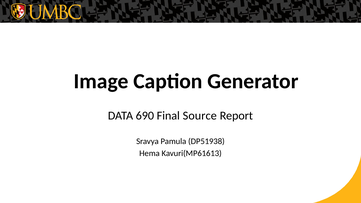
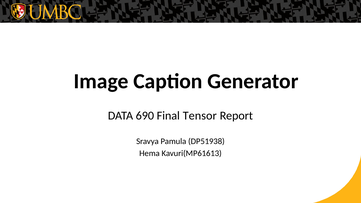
Source: Source -> Tensor
